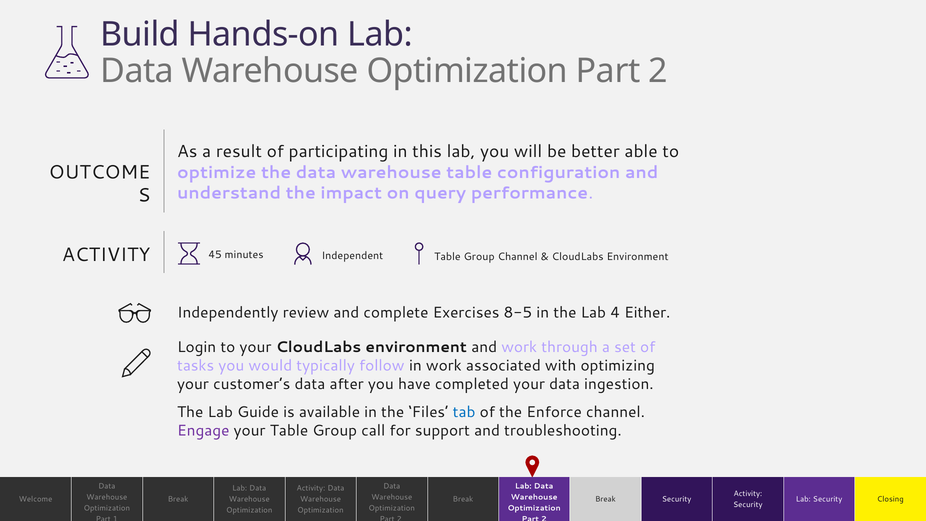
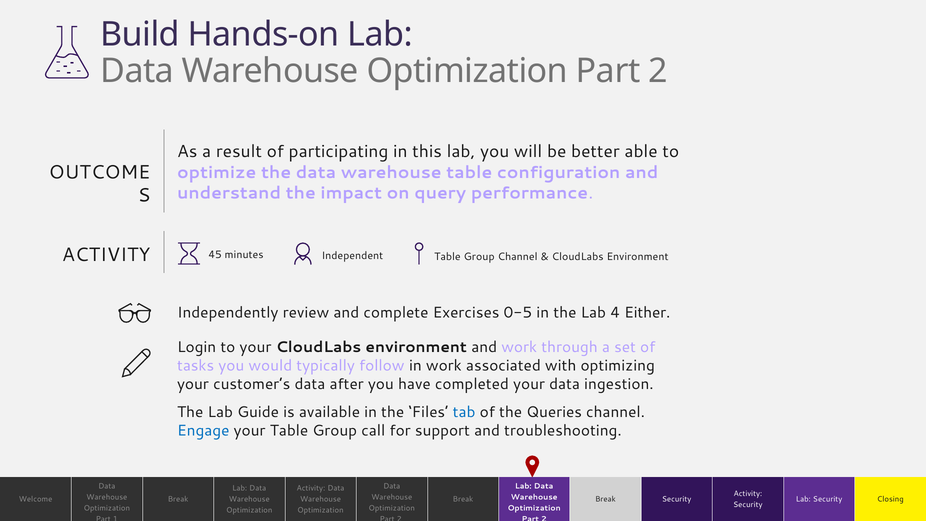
8-5: 8-5 -> 0-5
Enforce: Enforce -> Queries
Engage colour: purple -> blue
